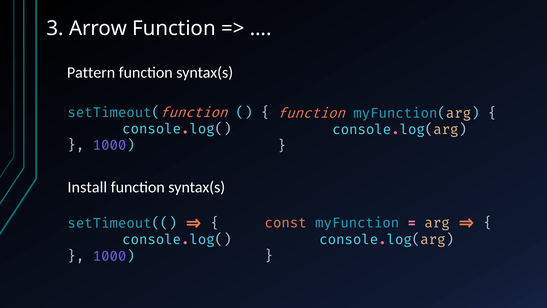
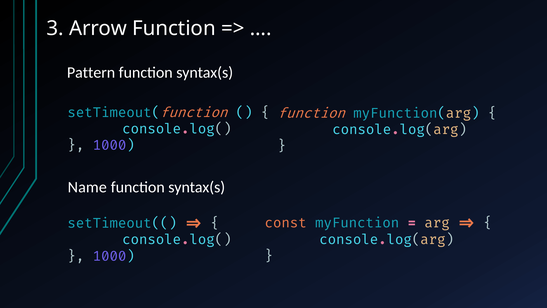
Install: Install -> Name
